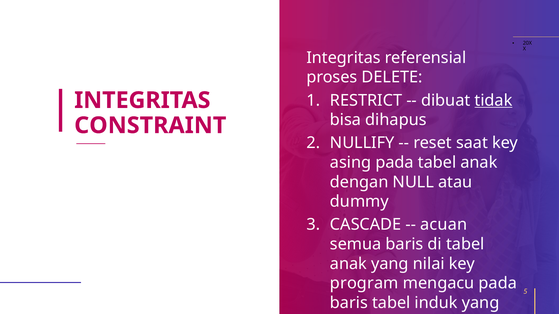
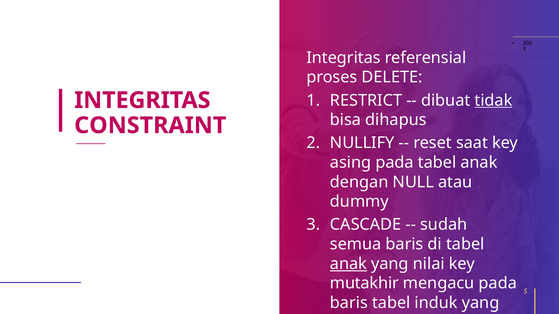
acuan: acuan -> sudah
anak at (348, 264) underline: none -> present
program: program -> mutakhir
